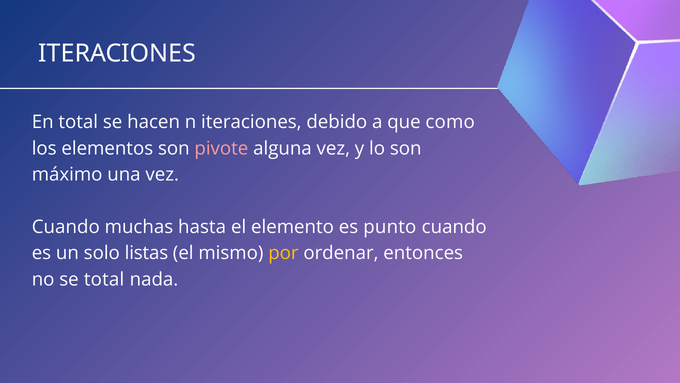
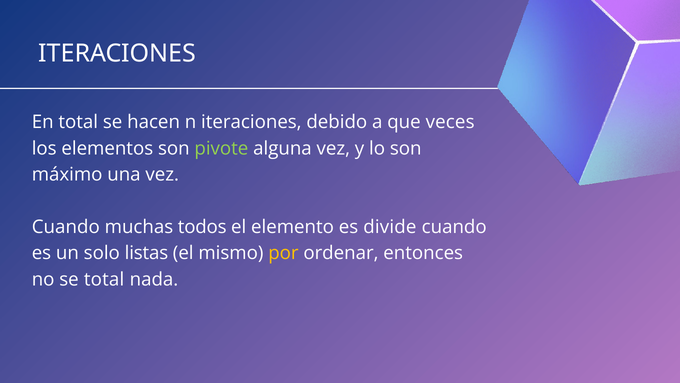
como: como -> veces
pivote colour: pink -> light green
hasta: hasta -> todos
punto: punto -> divide
